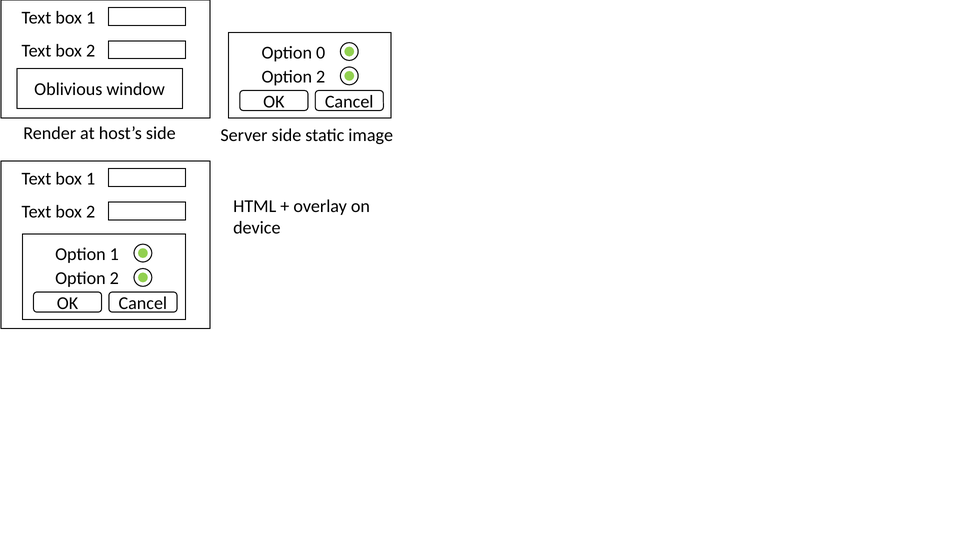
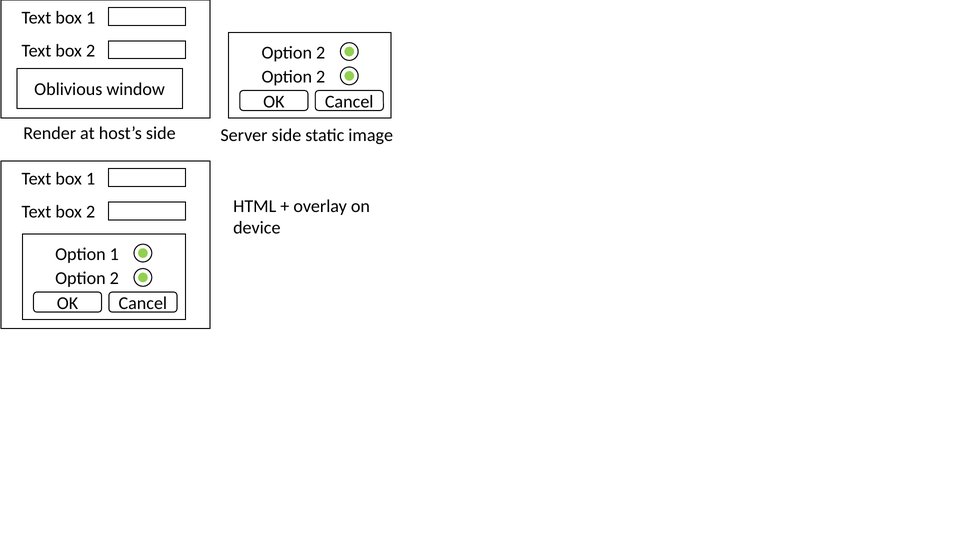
0 at (321, 53): 0 -> 2
